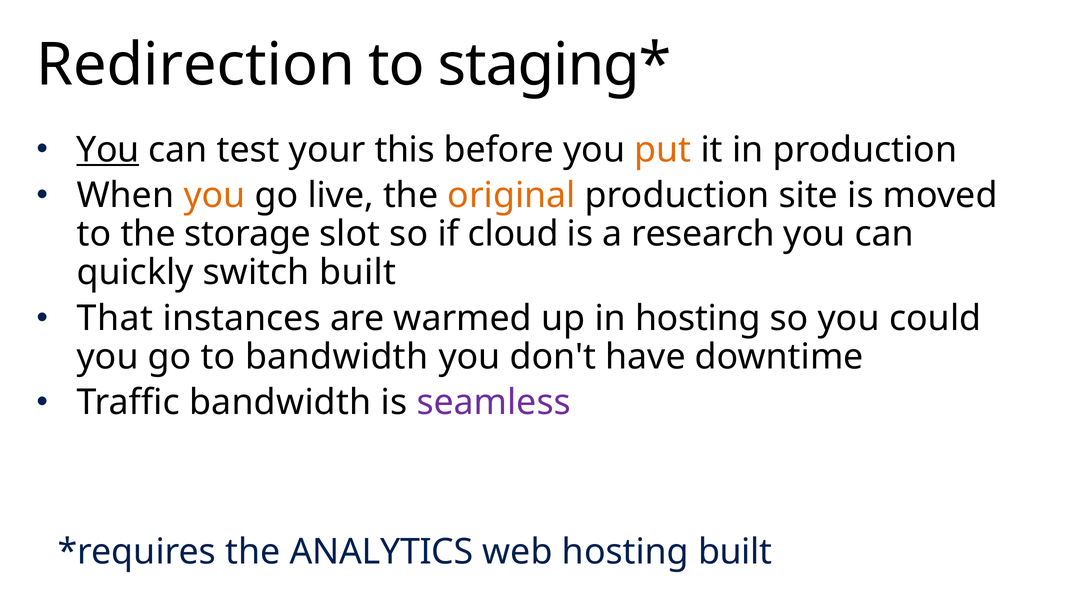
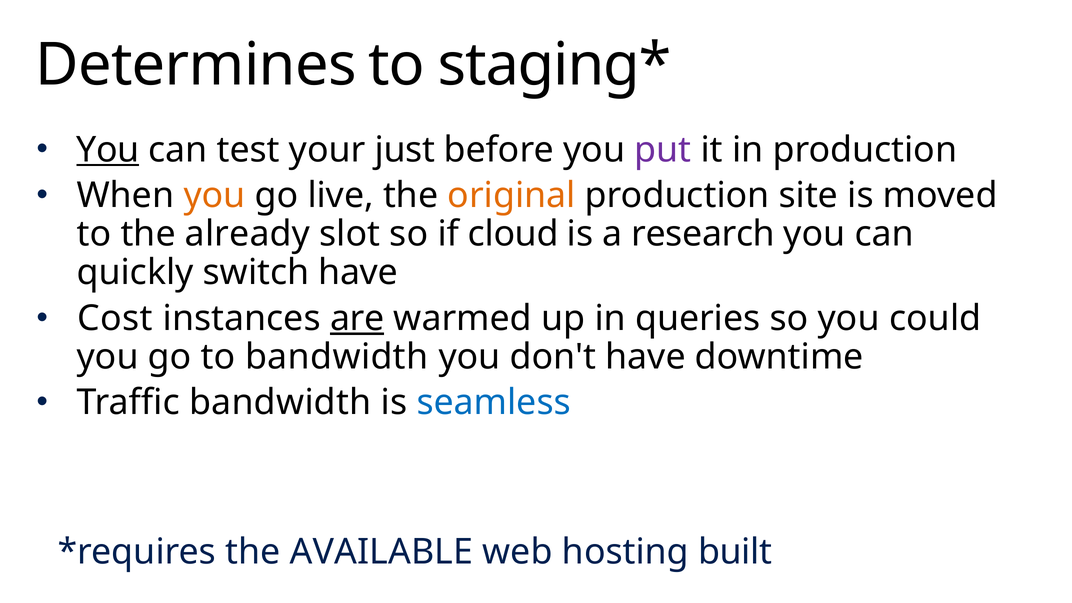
Redirection: Redirection -> Determines
this: this -> just
put colour: orange -> purple
storage: storage -> already
switch built: built -> have
That: That -> Cost
are underline: none -> present
in hosting: hosting -> queries
seamless colour: purple -> blue
ANALYTICS: ANALYTICS -> AVAILABLE
